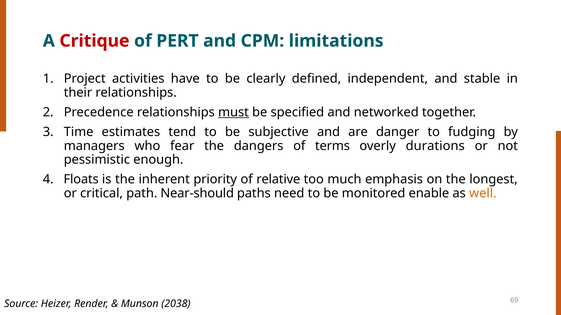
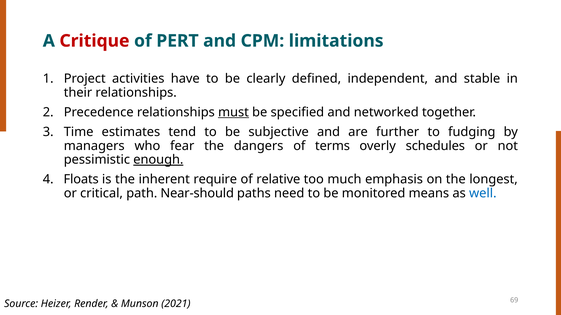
danger: danger -> further
durations: durations -> schedules
enough underline: none -> present
priority: priority -> require
enable: enable -> means
well colour: orange -> blue
2038: 2038 -> 2021
